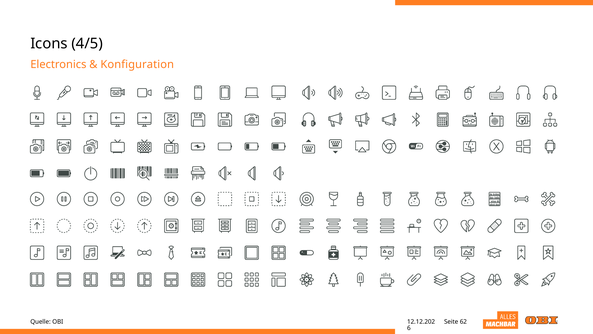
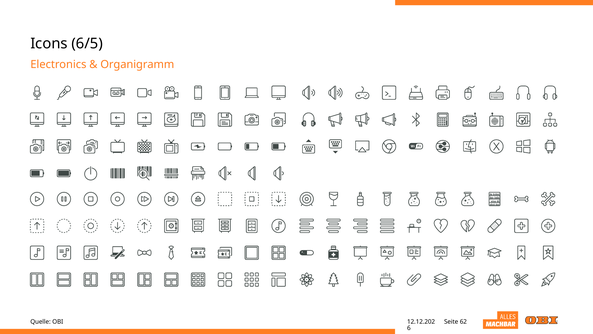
4/5: 4/5 -> 6/5
Konfiguration: Konfiguration -> Organigramm
